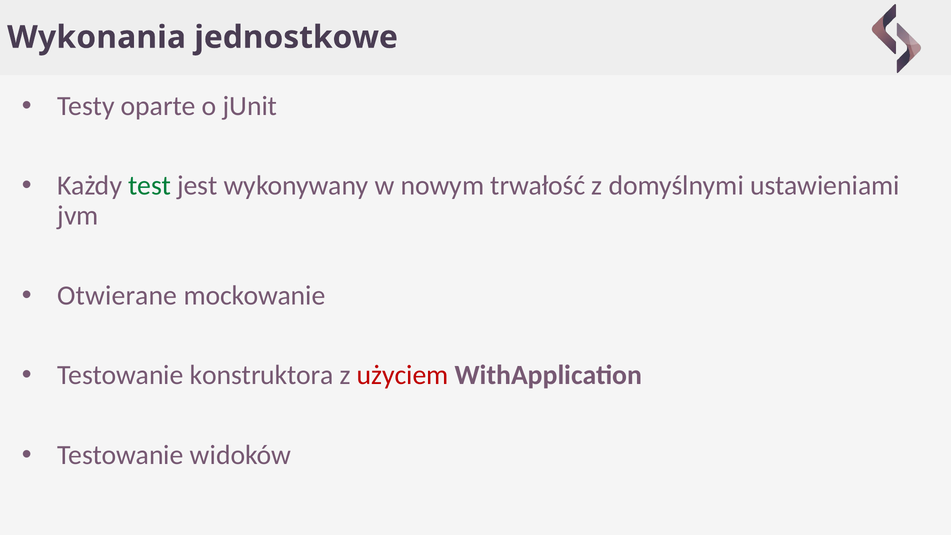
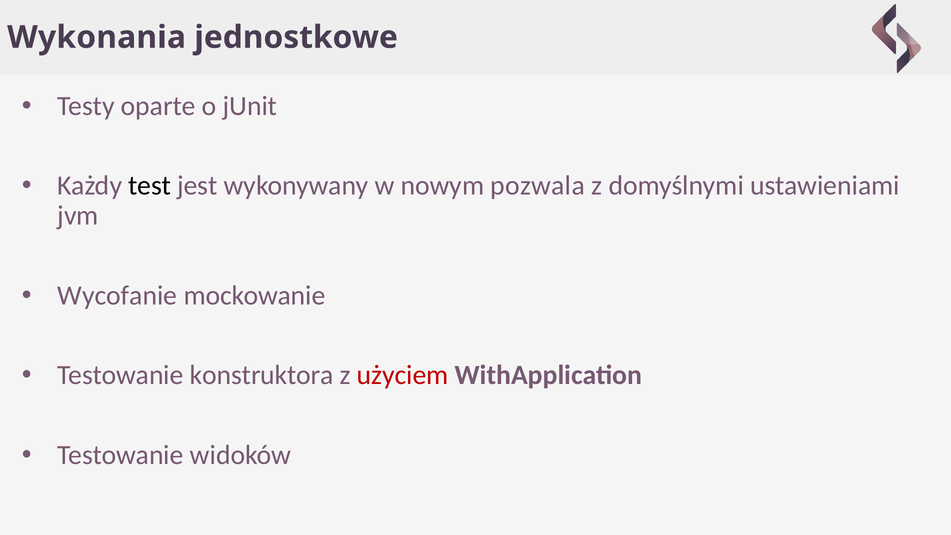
test colour: green -> black
trwałość: trwałość -> pozwala
Otwierane: Otwierane -> Wycofanie
